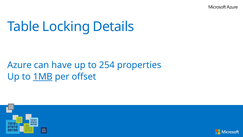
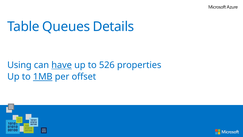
Locking: Locking -> Queues
Azure: Azure -> Using
have underline: none -> present
254: 254 -> 526
